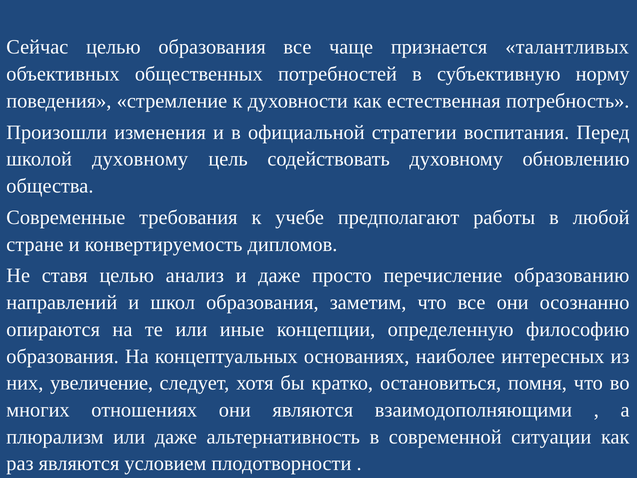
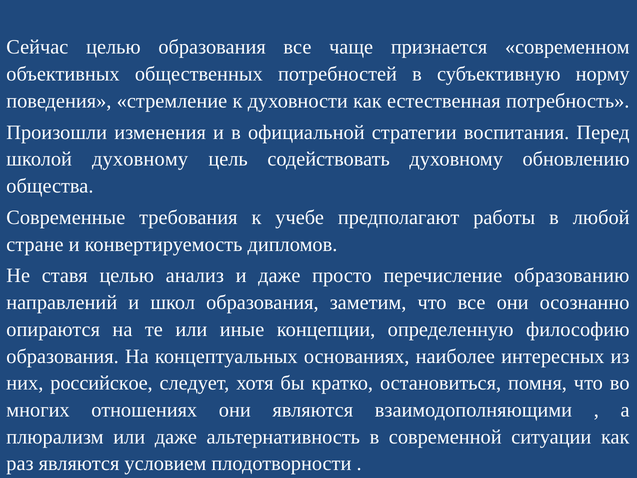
талантливых: талантливых -> современном
увеличение: увеличение -> российское
